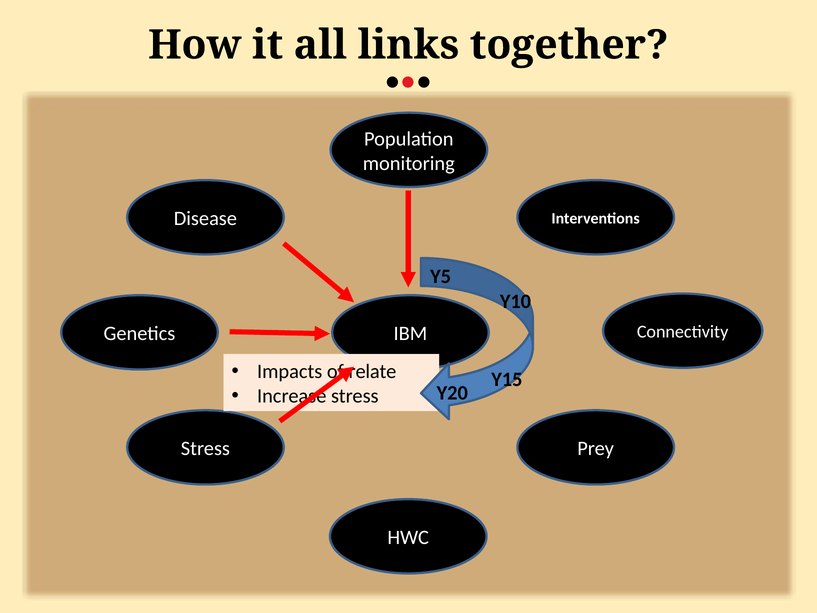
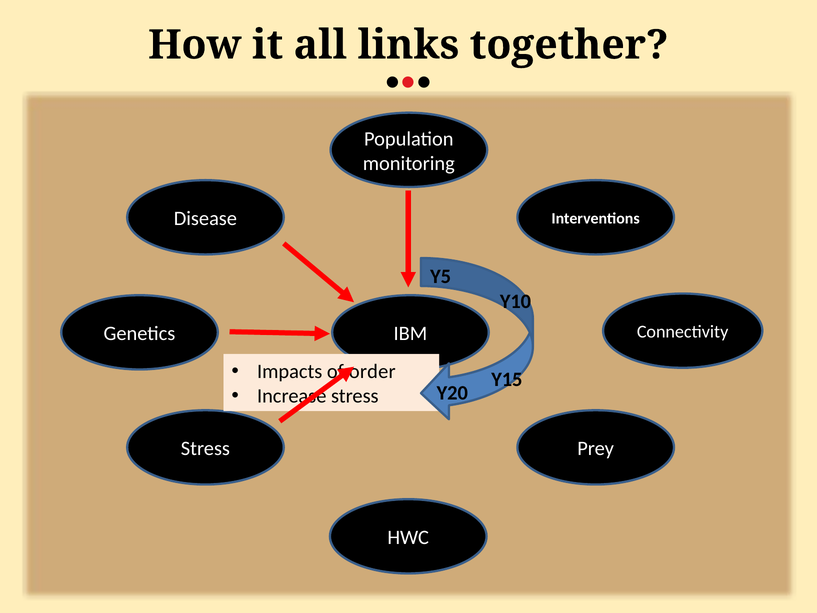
relate: relate -> order
